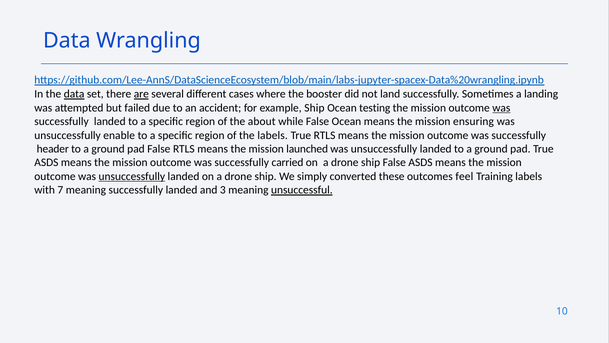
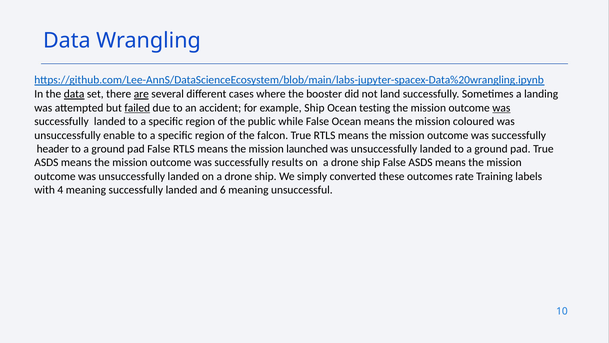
failed underline: none -> present
about: about -> public
ensuring: ensuring -> coloured
the labels: labels -> falcon
carried: carried -> results
unsuccessfully at (132, 176) underline: present -> none
feel: feel -> rate
7: 7 -> 4
3: 3 -> 6
unsuccessful underline: present -> none
